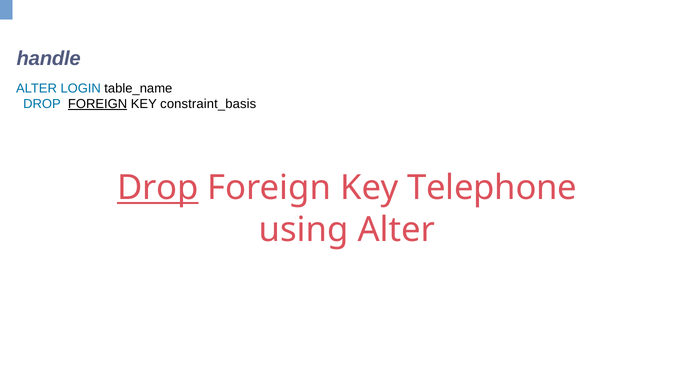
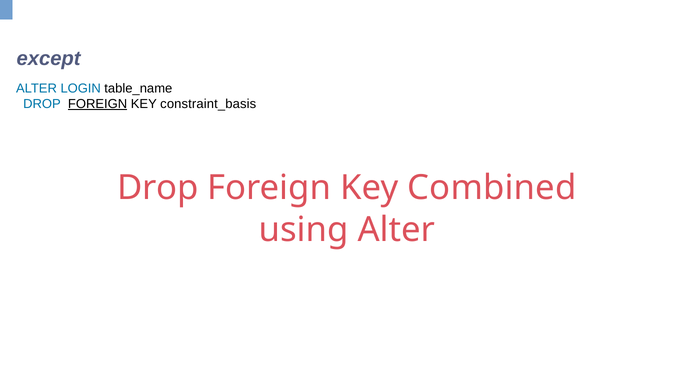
handle: handle -> except
Drop at (158, 188) underline: present -> none
Telephone: Telephone -> Combined
